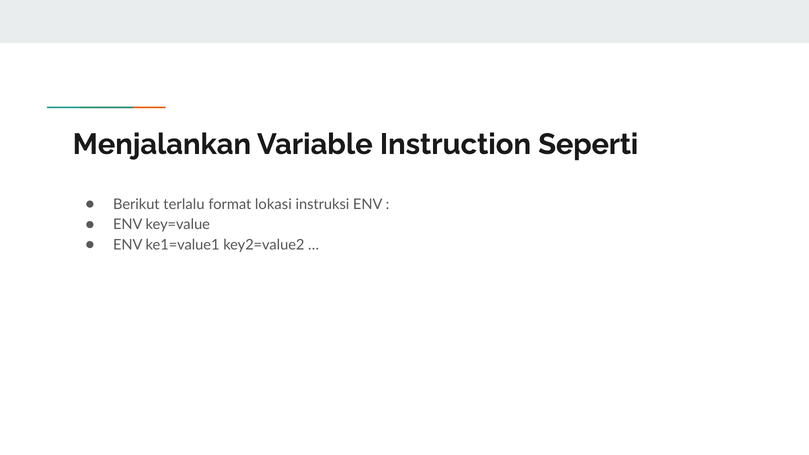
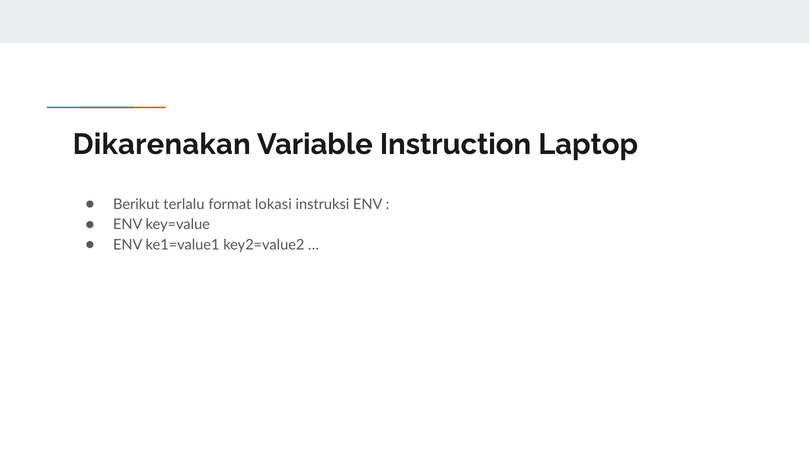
Menjalankan: Menjalankan -> Dikarenakan
Seperti: Seperti -> Laptop
